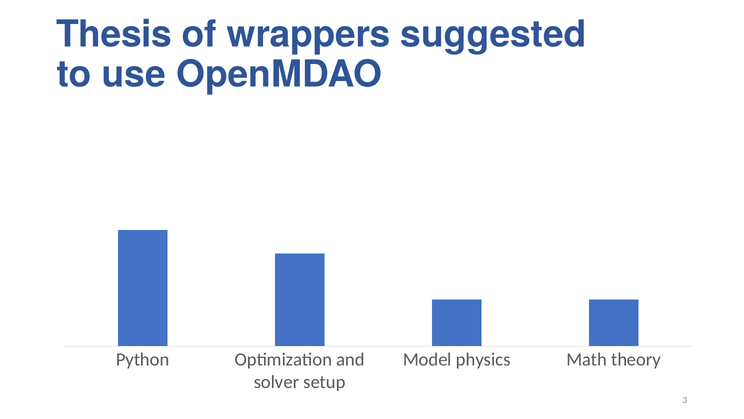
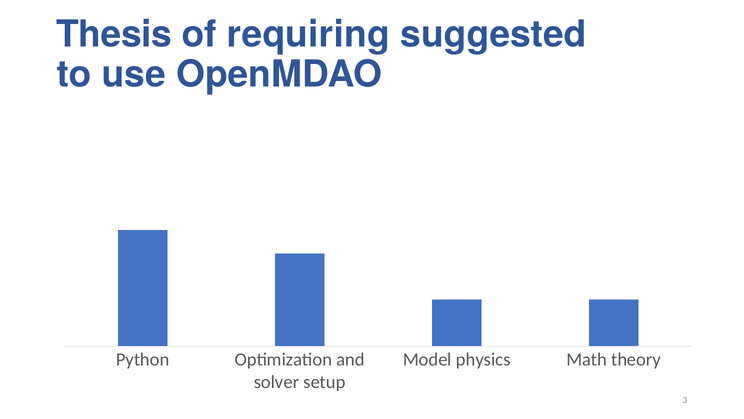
wrappers: wrappers -> requiring
